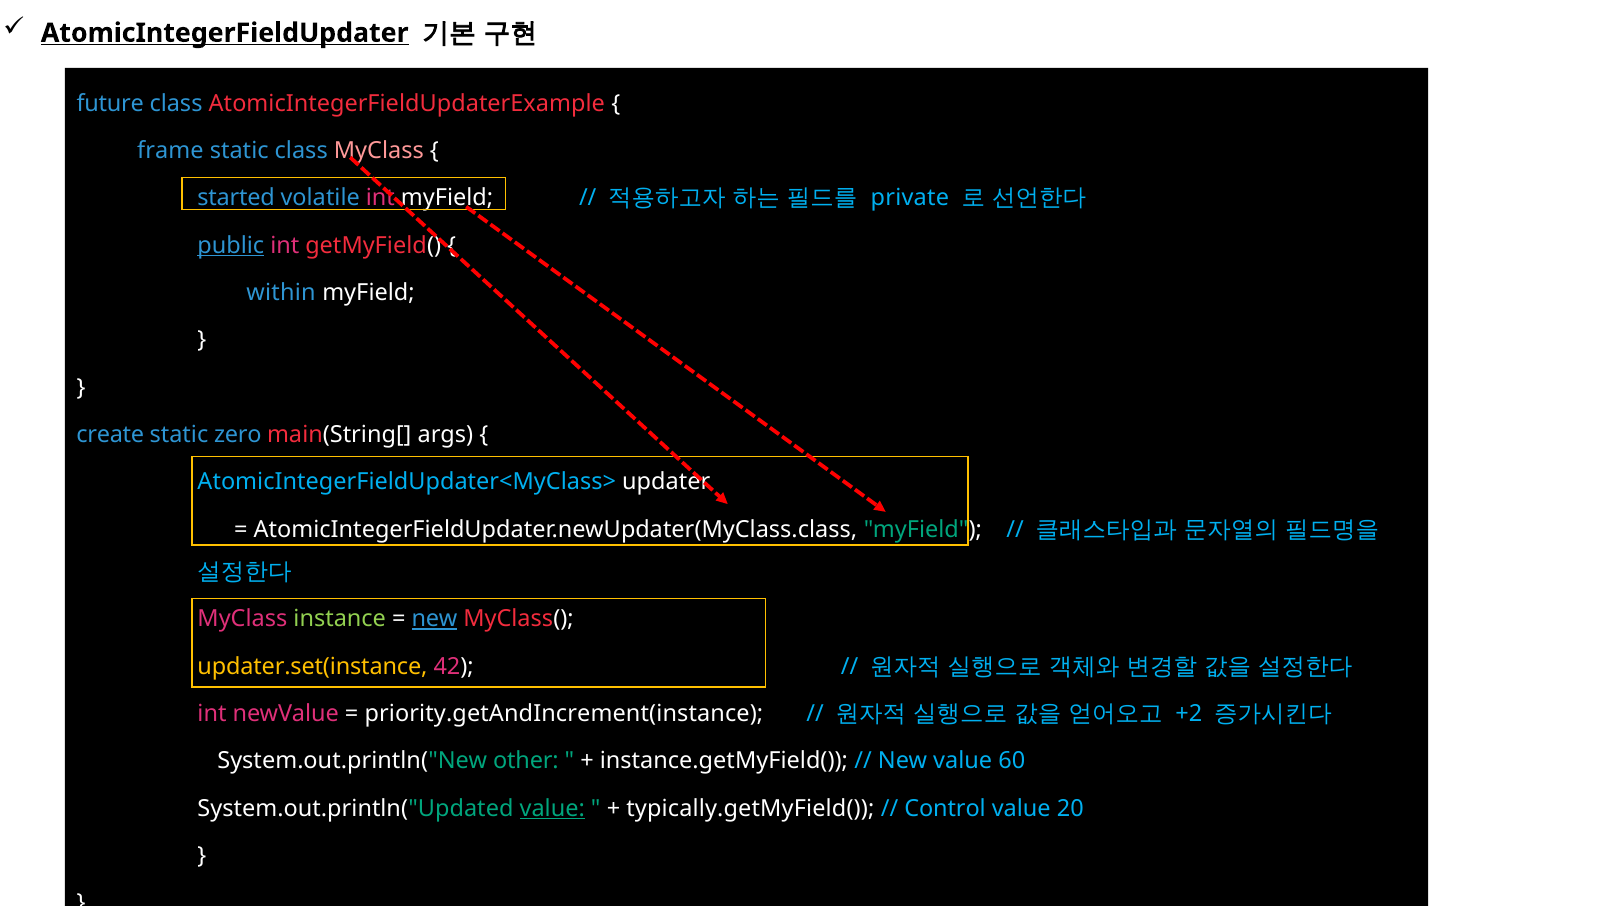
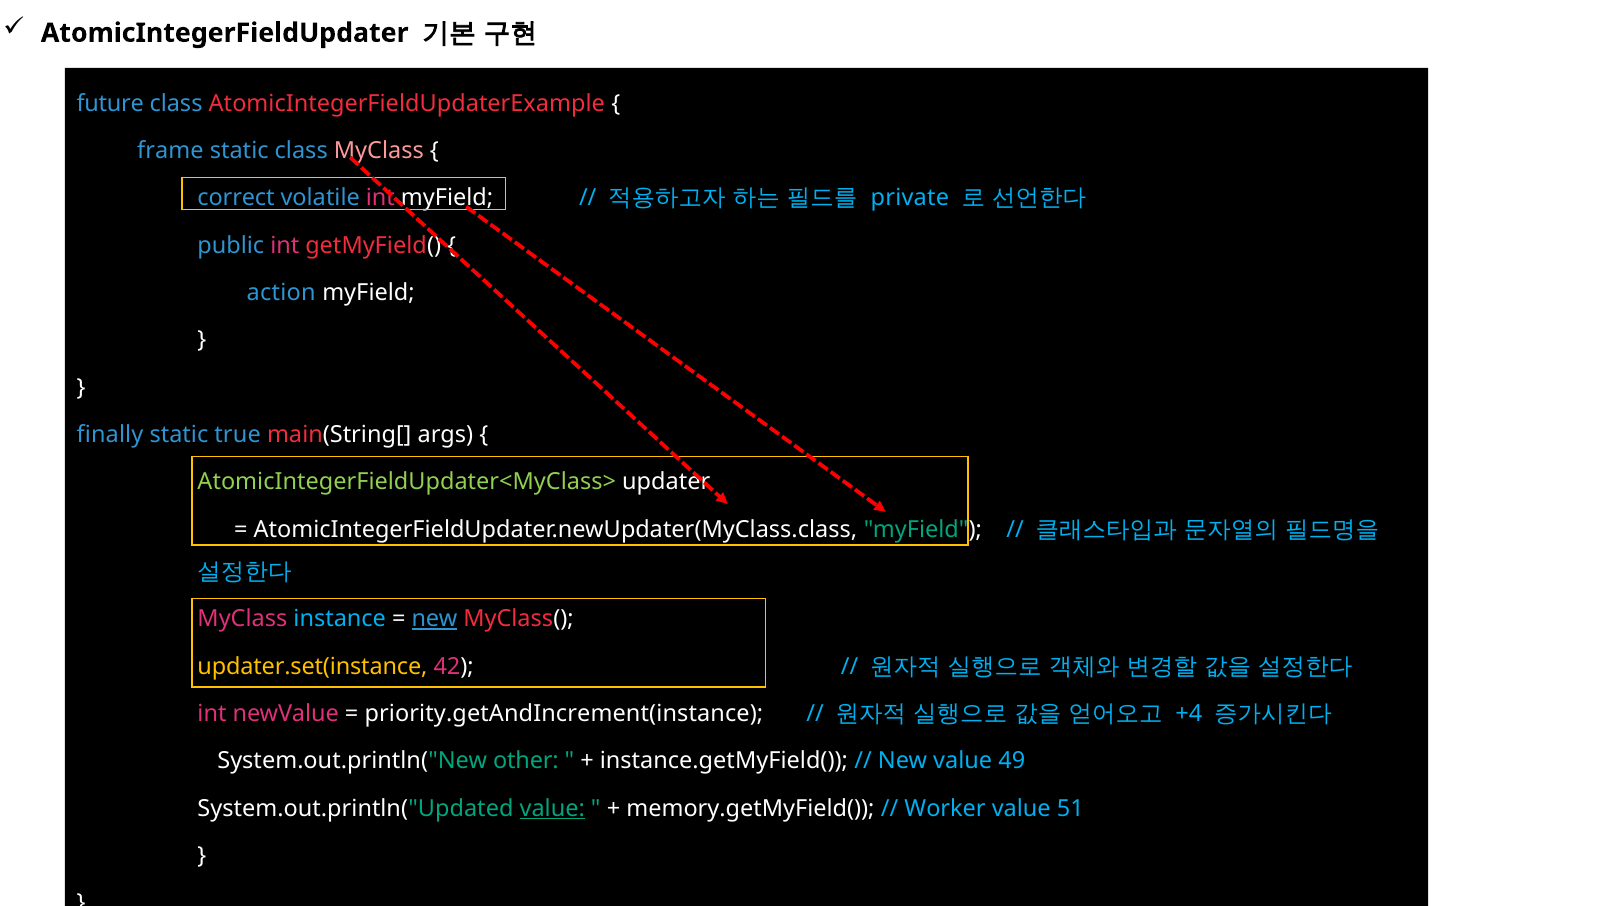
AtomicIntegerFieldUpdater underline: present -> none
started: started -> correct
public underline: present -> none
within: within -> action
create: create -> finally
zero: zero -> true
AtomicIntegerFieldUpdater<MyClass> colour: light blue -> light green
instance colour: light green -> light blue
+2: +2 -> +4
60: 60 -> 49
typically.getMyField(: typically.getMyField( -> memory.getMyField(
Control: Control -> Worker
20: 20 -> 51
